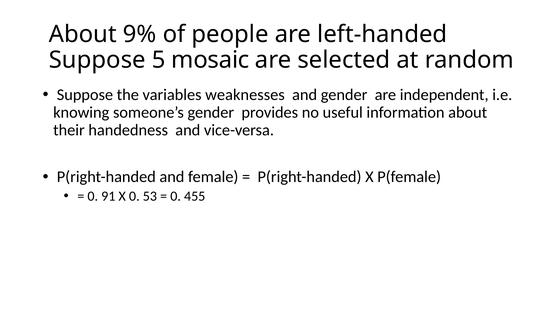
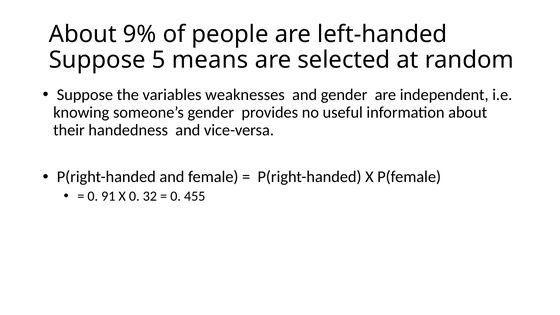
mosaic: mosaic -> means
53: 53 -> 32
